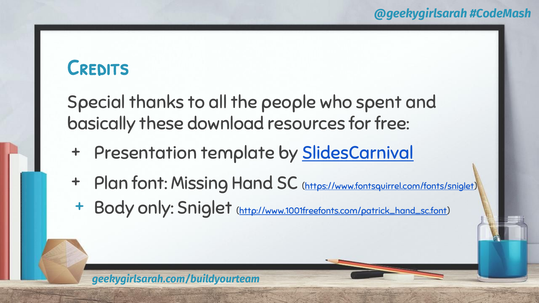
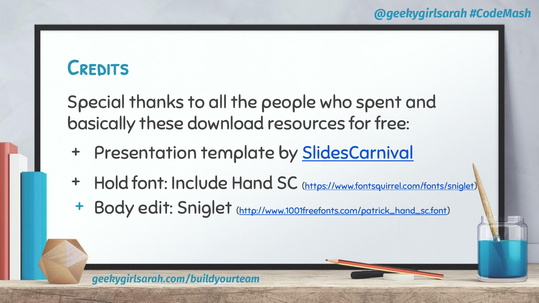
Plan: Plan -> Hold
Missing: Missing -> Include
only: only -> edit
